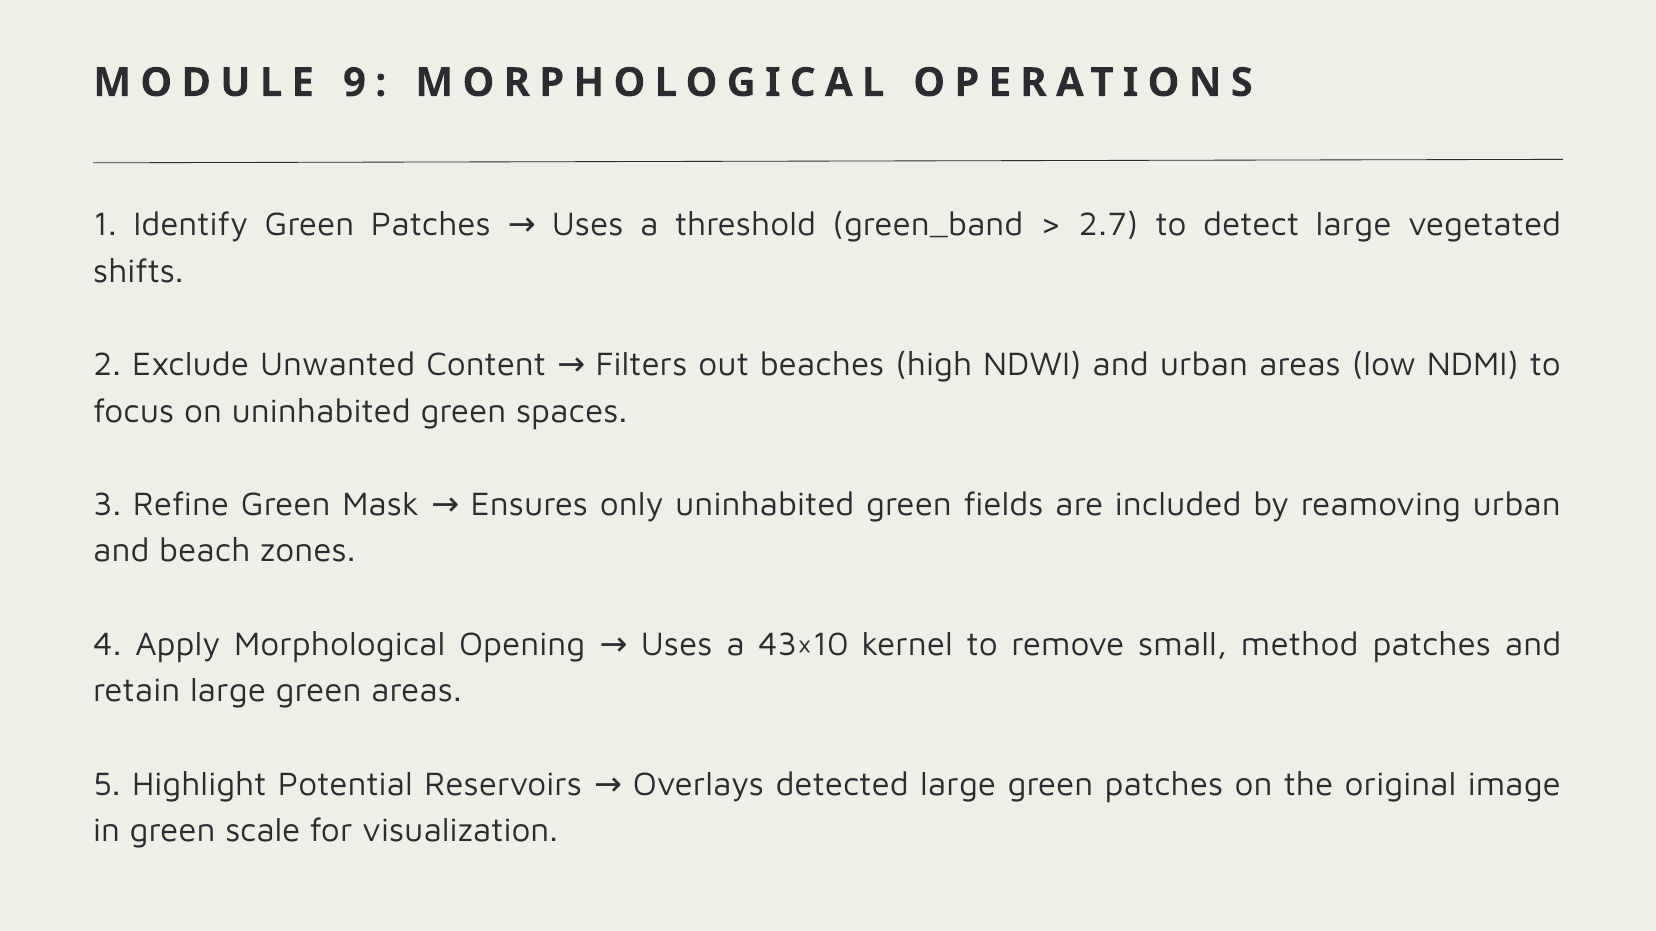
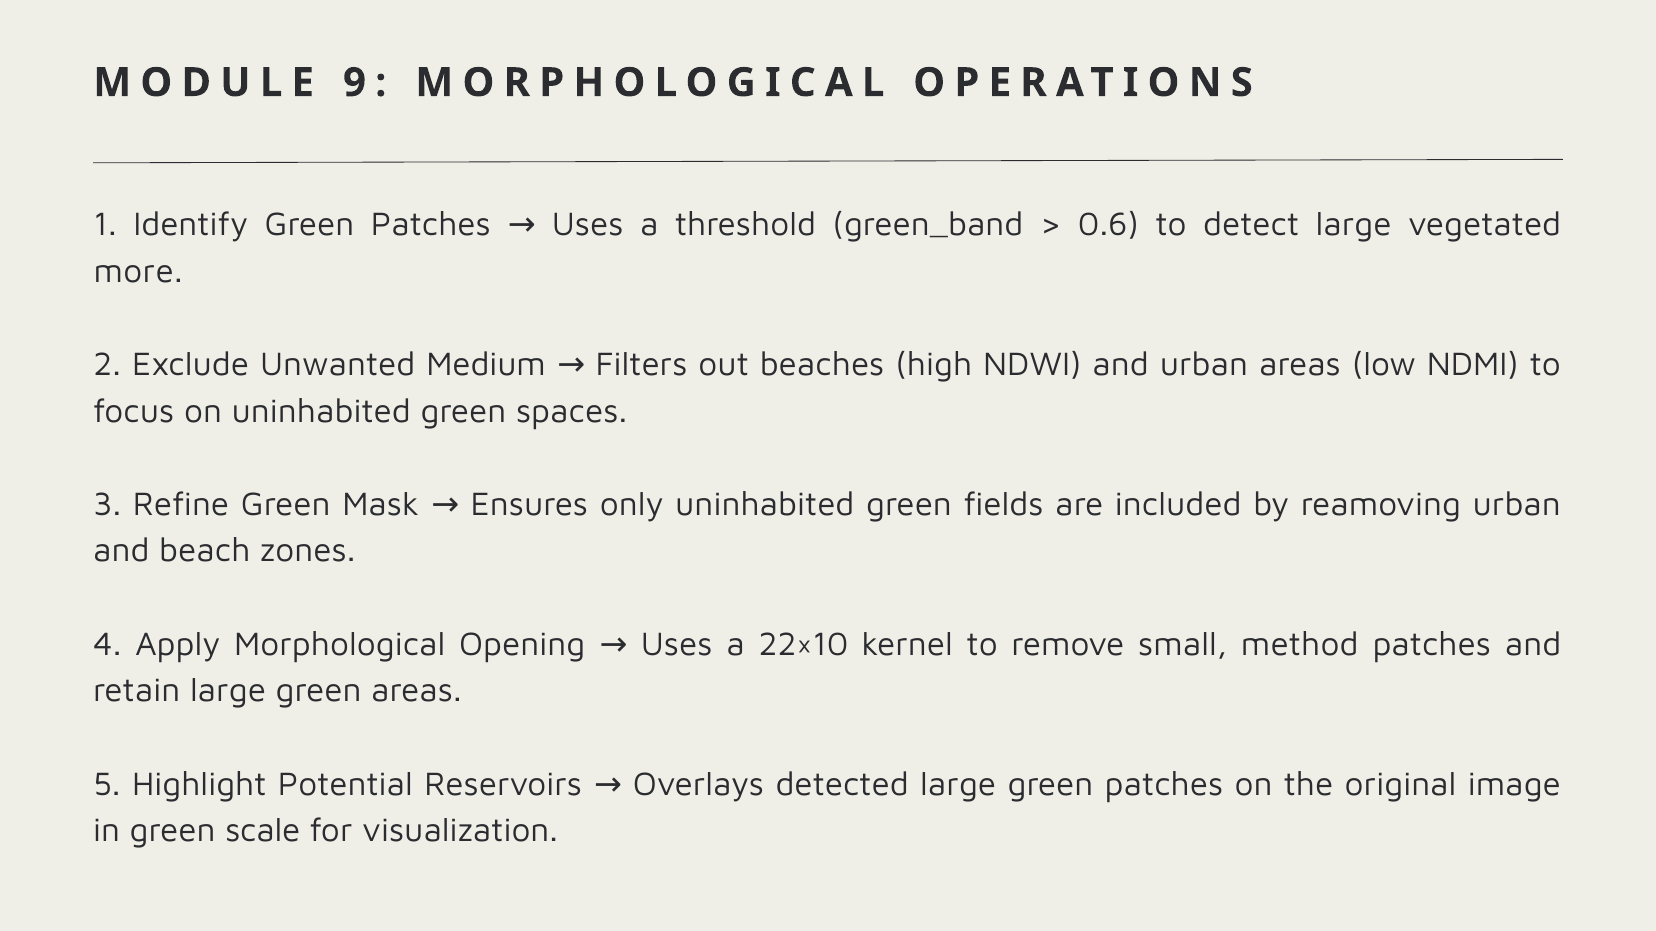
2.7: 2.7 -> 0.6
shifts: shifts -> more
Content: Content -> Medium
43×10: 43×10 -> 22×10
